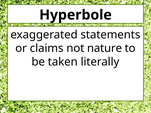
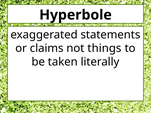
nature: nature -> things
